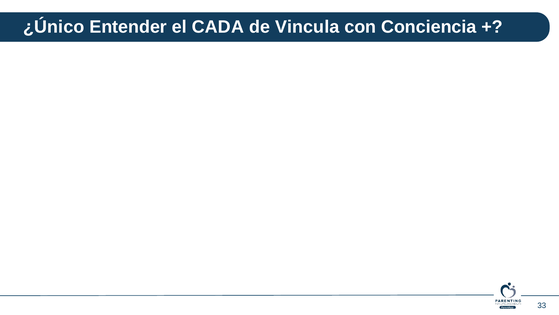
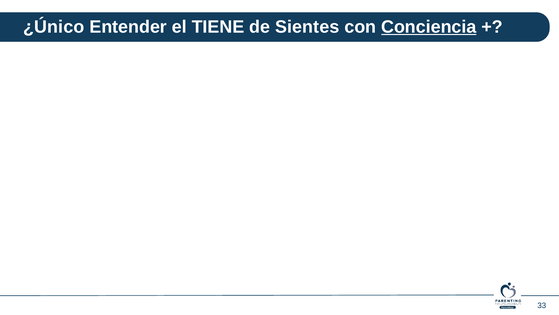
CADA: CADA -> TIENE
Vincula: Vincula -> Sientes
Conciencia underline: none -> present
